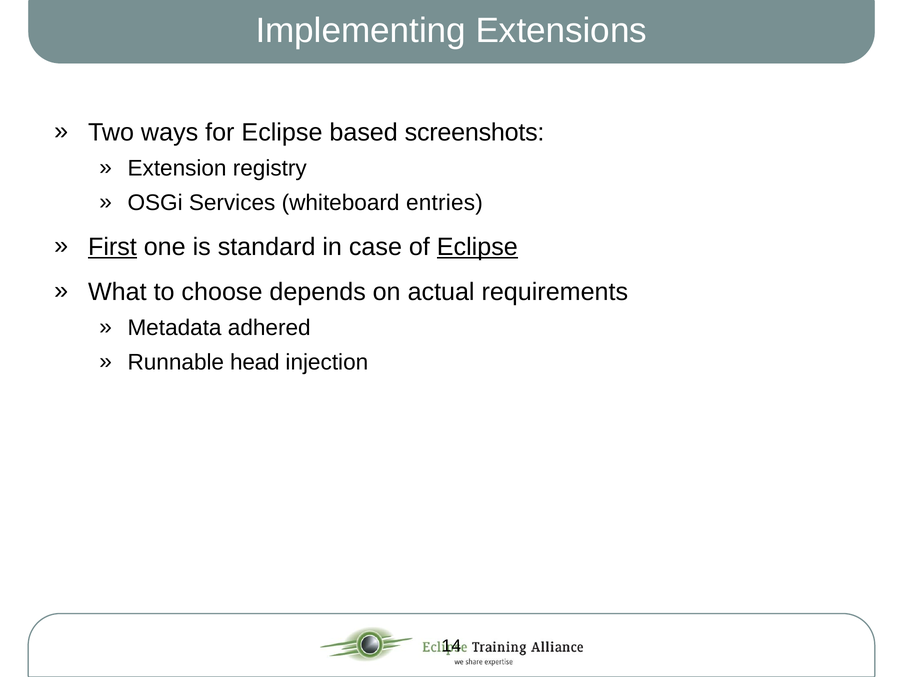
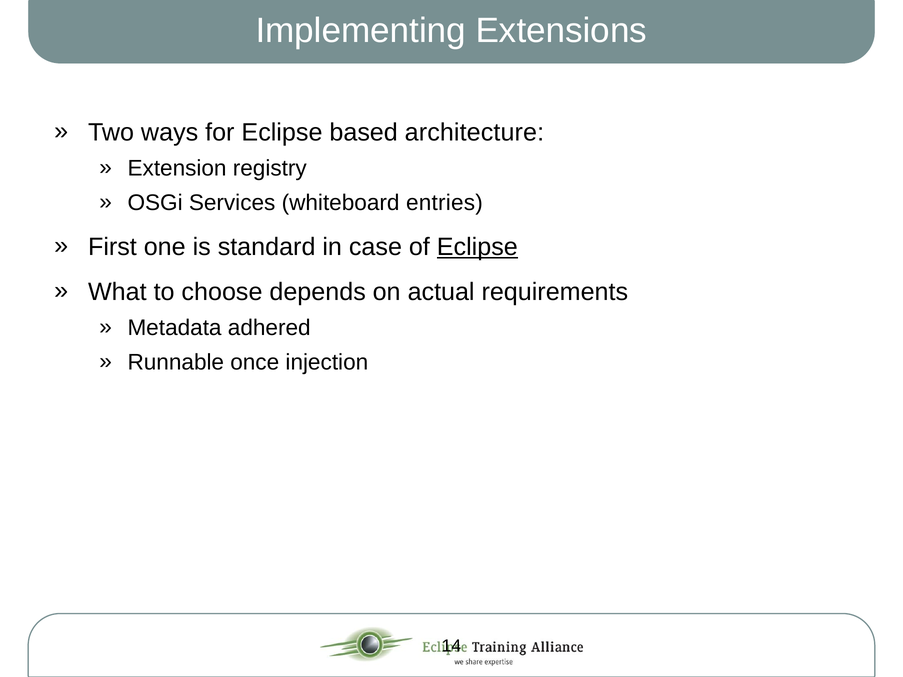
screenshots: screenshots -> architecture
First underline: present -> none
head: head -> once
